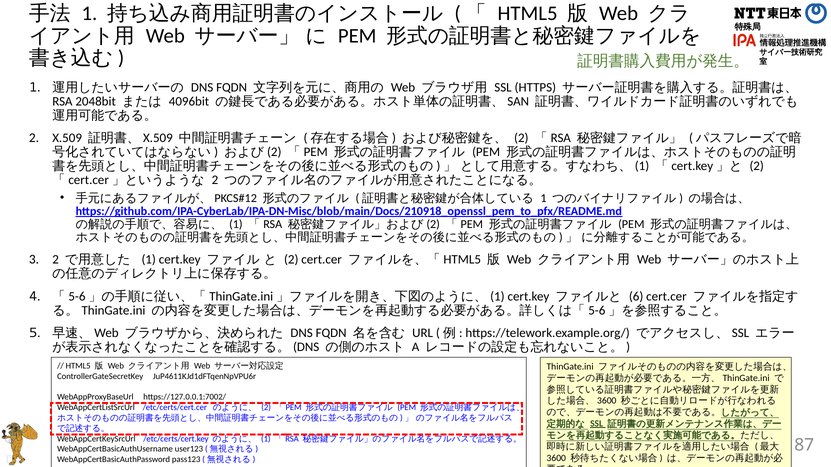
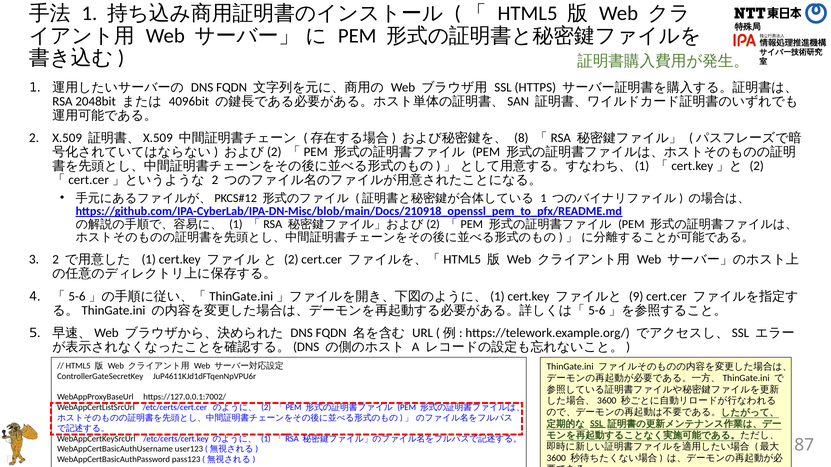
2 at (521, 138): 2 -> 8
6: 6 -> 9
